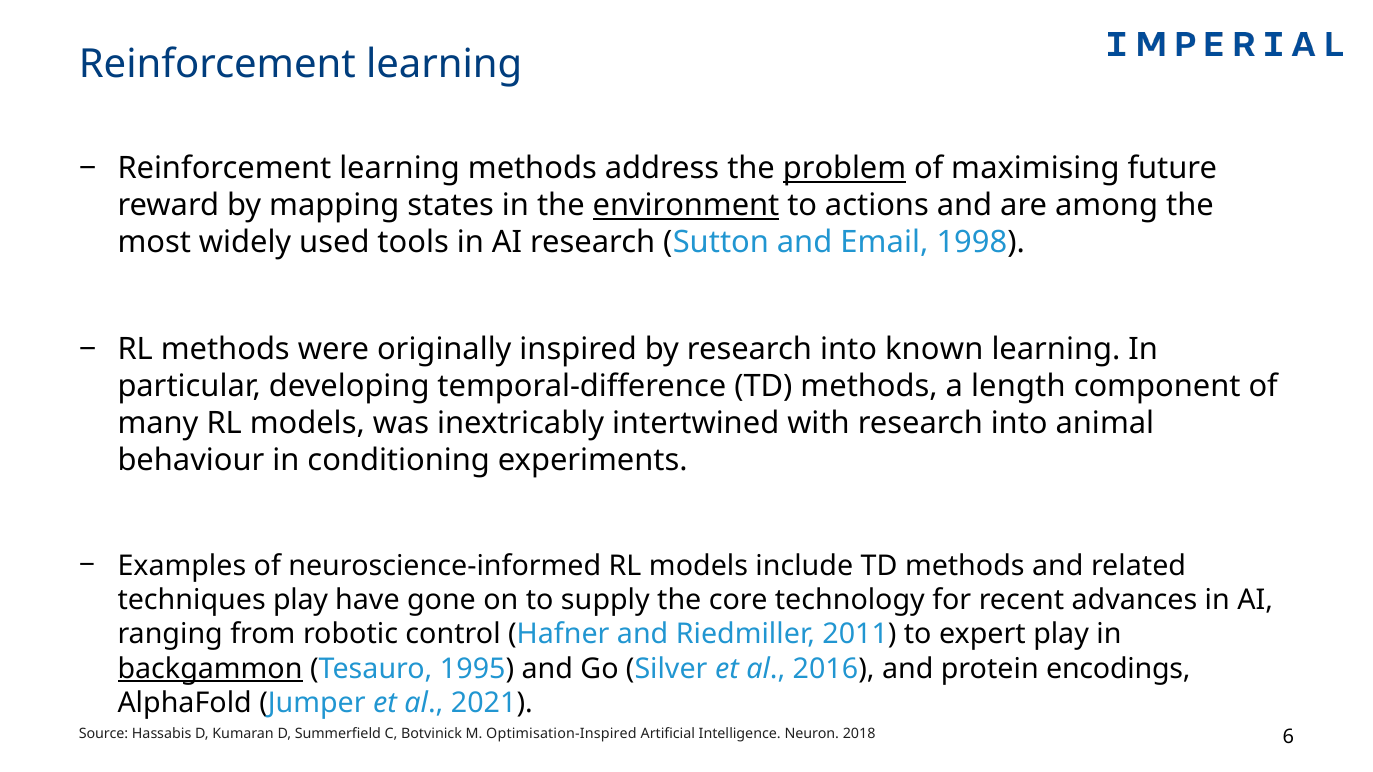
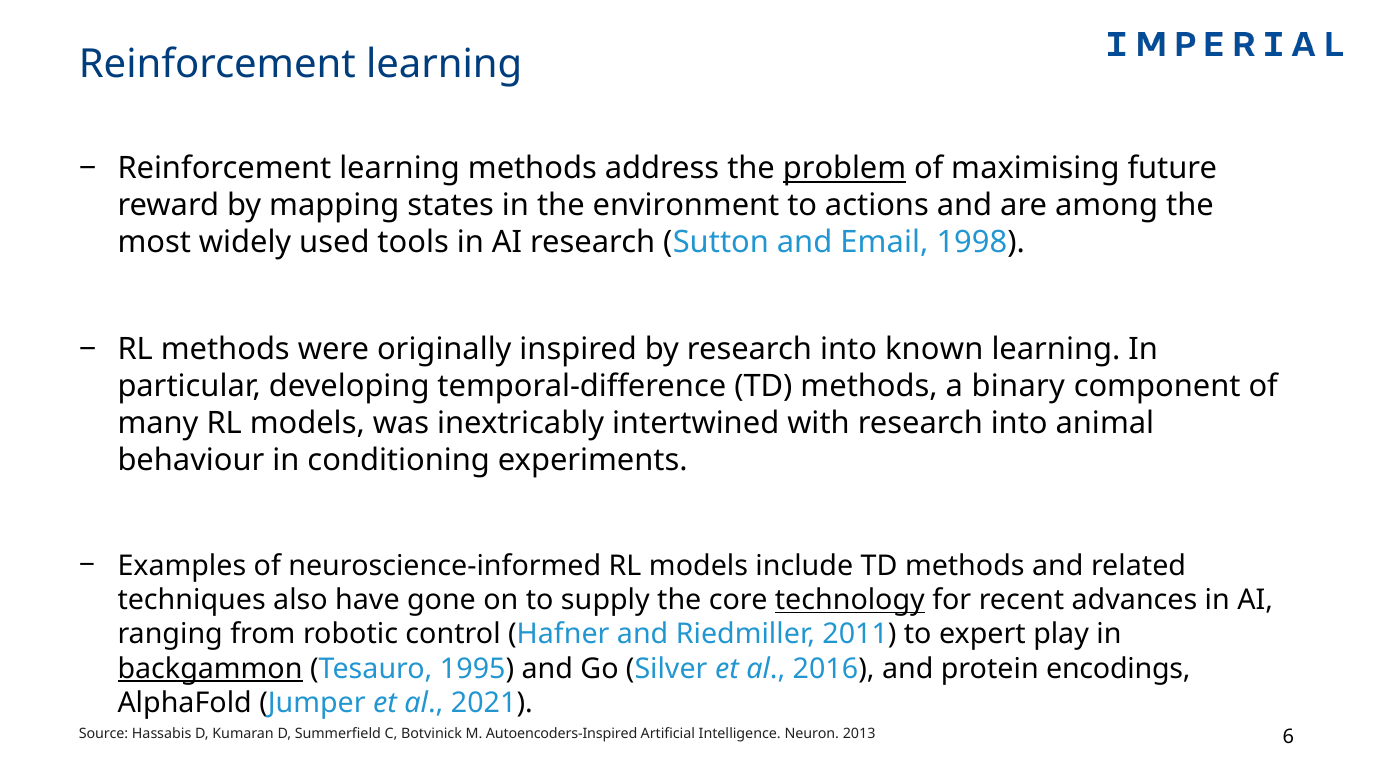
environment underline: present -> none
length: length -> binary
techniques play: play -> also
technology underline: none -> present
Optimisation-Inspired: Optimisation-Inspired -> Autoencoders-Inspired
2018: 2018 -> 2013
